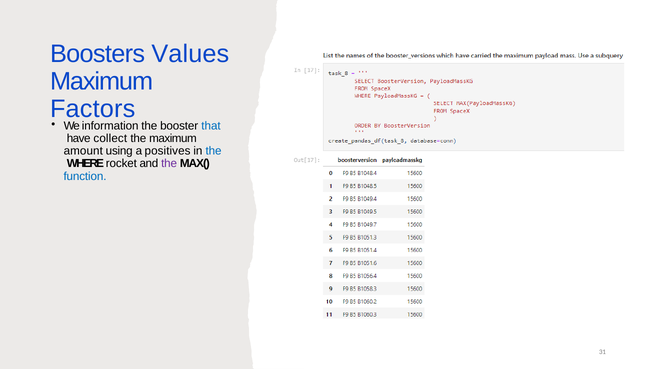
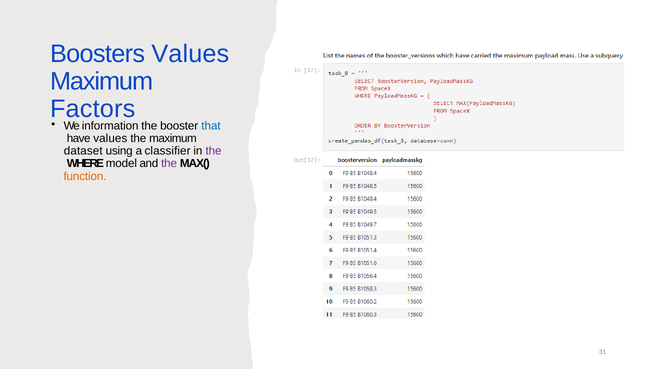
have collect: collect -> values
amount: amount -> dataset
positives: positives -> classifier
the at (214, 151) colour: blue -> purple
rocket: rocket -> model
function colour: blue -> orange
